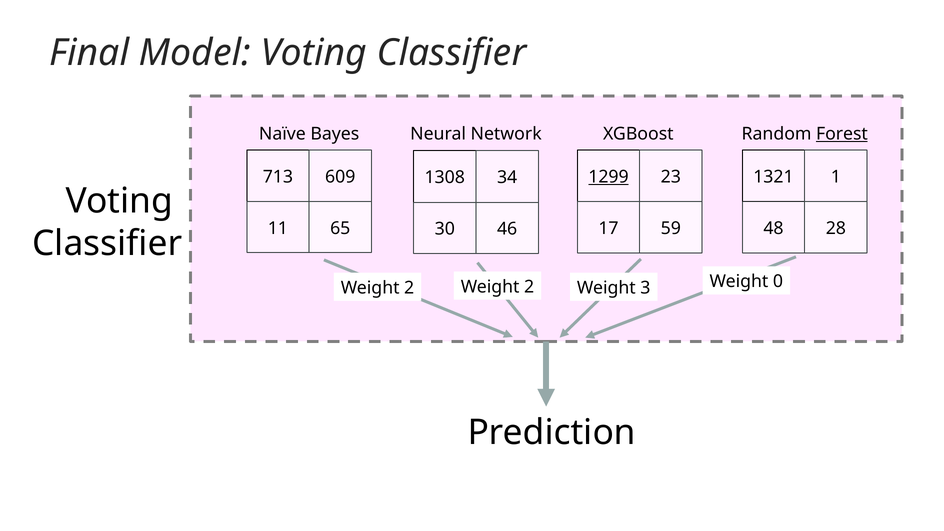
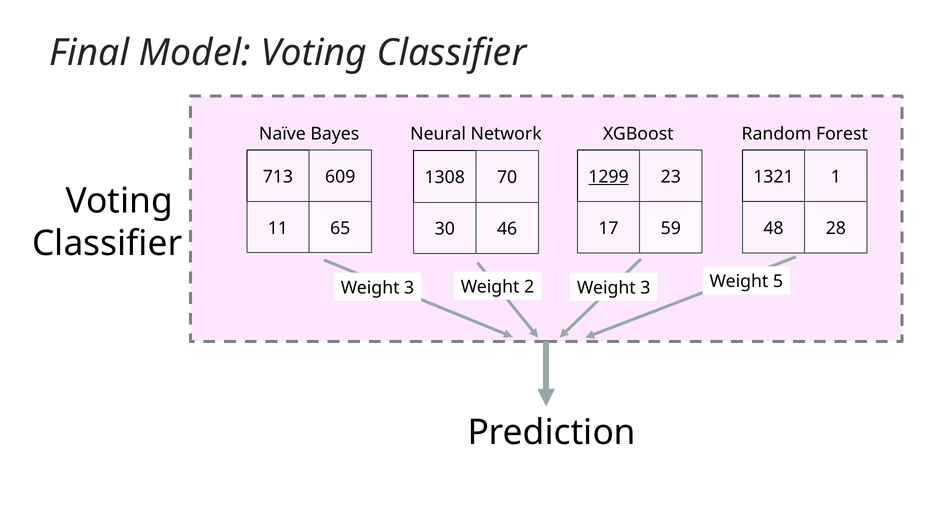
Forest underline: present -> none
34: 34 -> 70
2 at (409, 288): 2 -> 3
0: 0 -> 5
